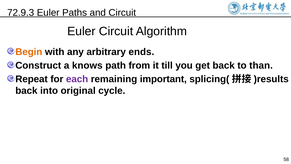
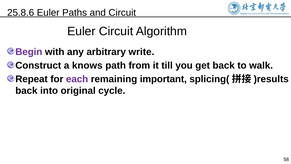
72.9.3: 72.9.3 -> 25.8.6
Begin colour: orange -> purple
ends: ends -> write
than: than -> walk
